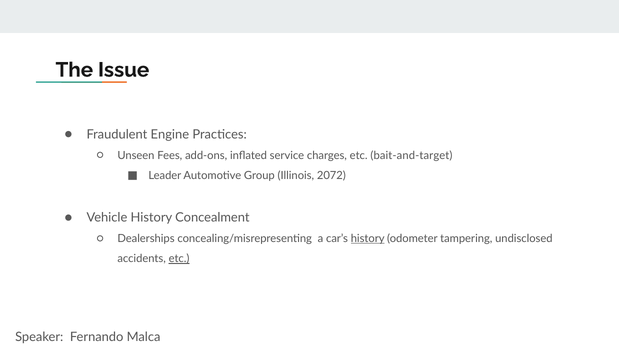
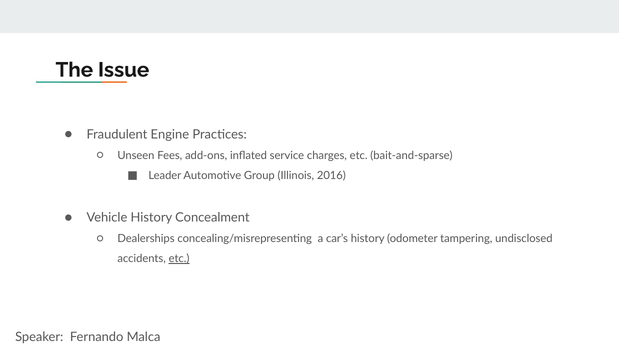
bait-and-target: bait-and-target -> bait-and-sparse
2072: 2072 -> 2016
history at (368, 239) underline: present -> none
